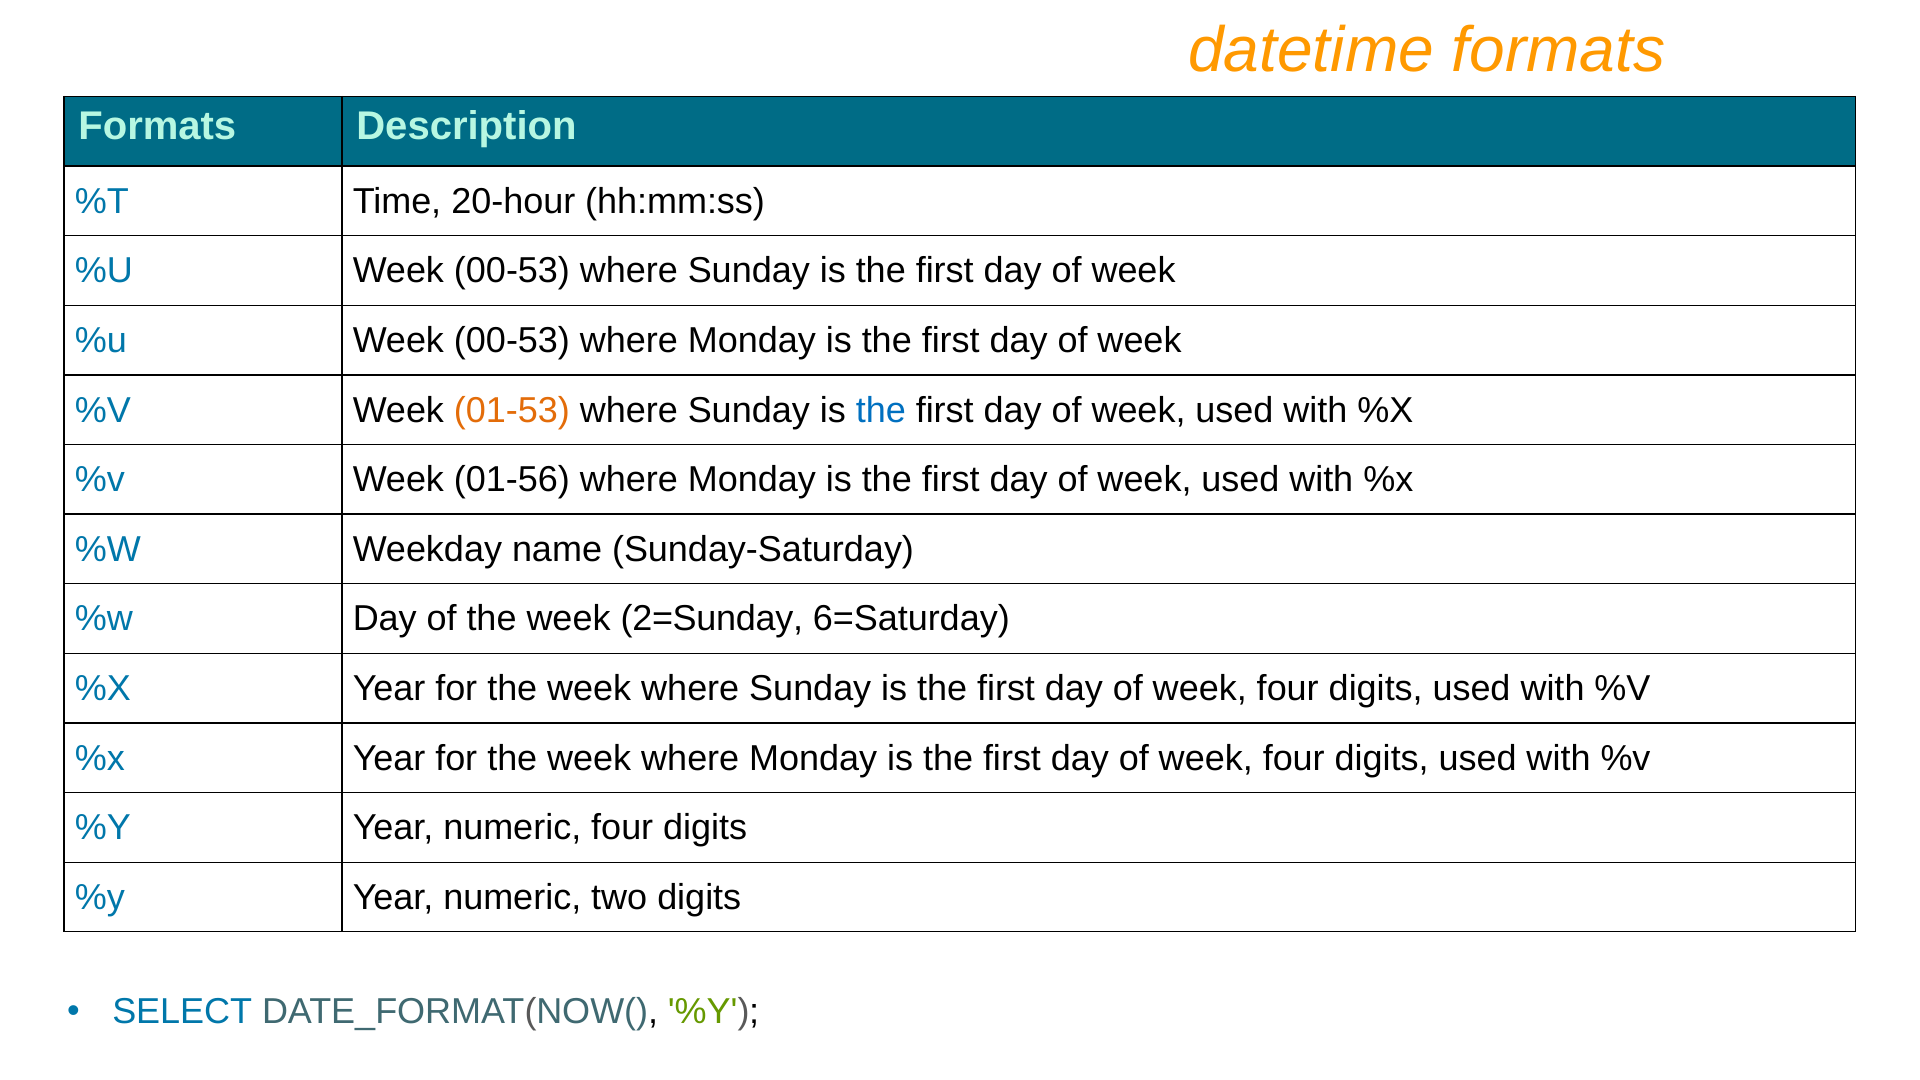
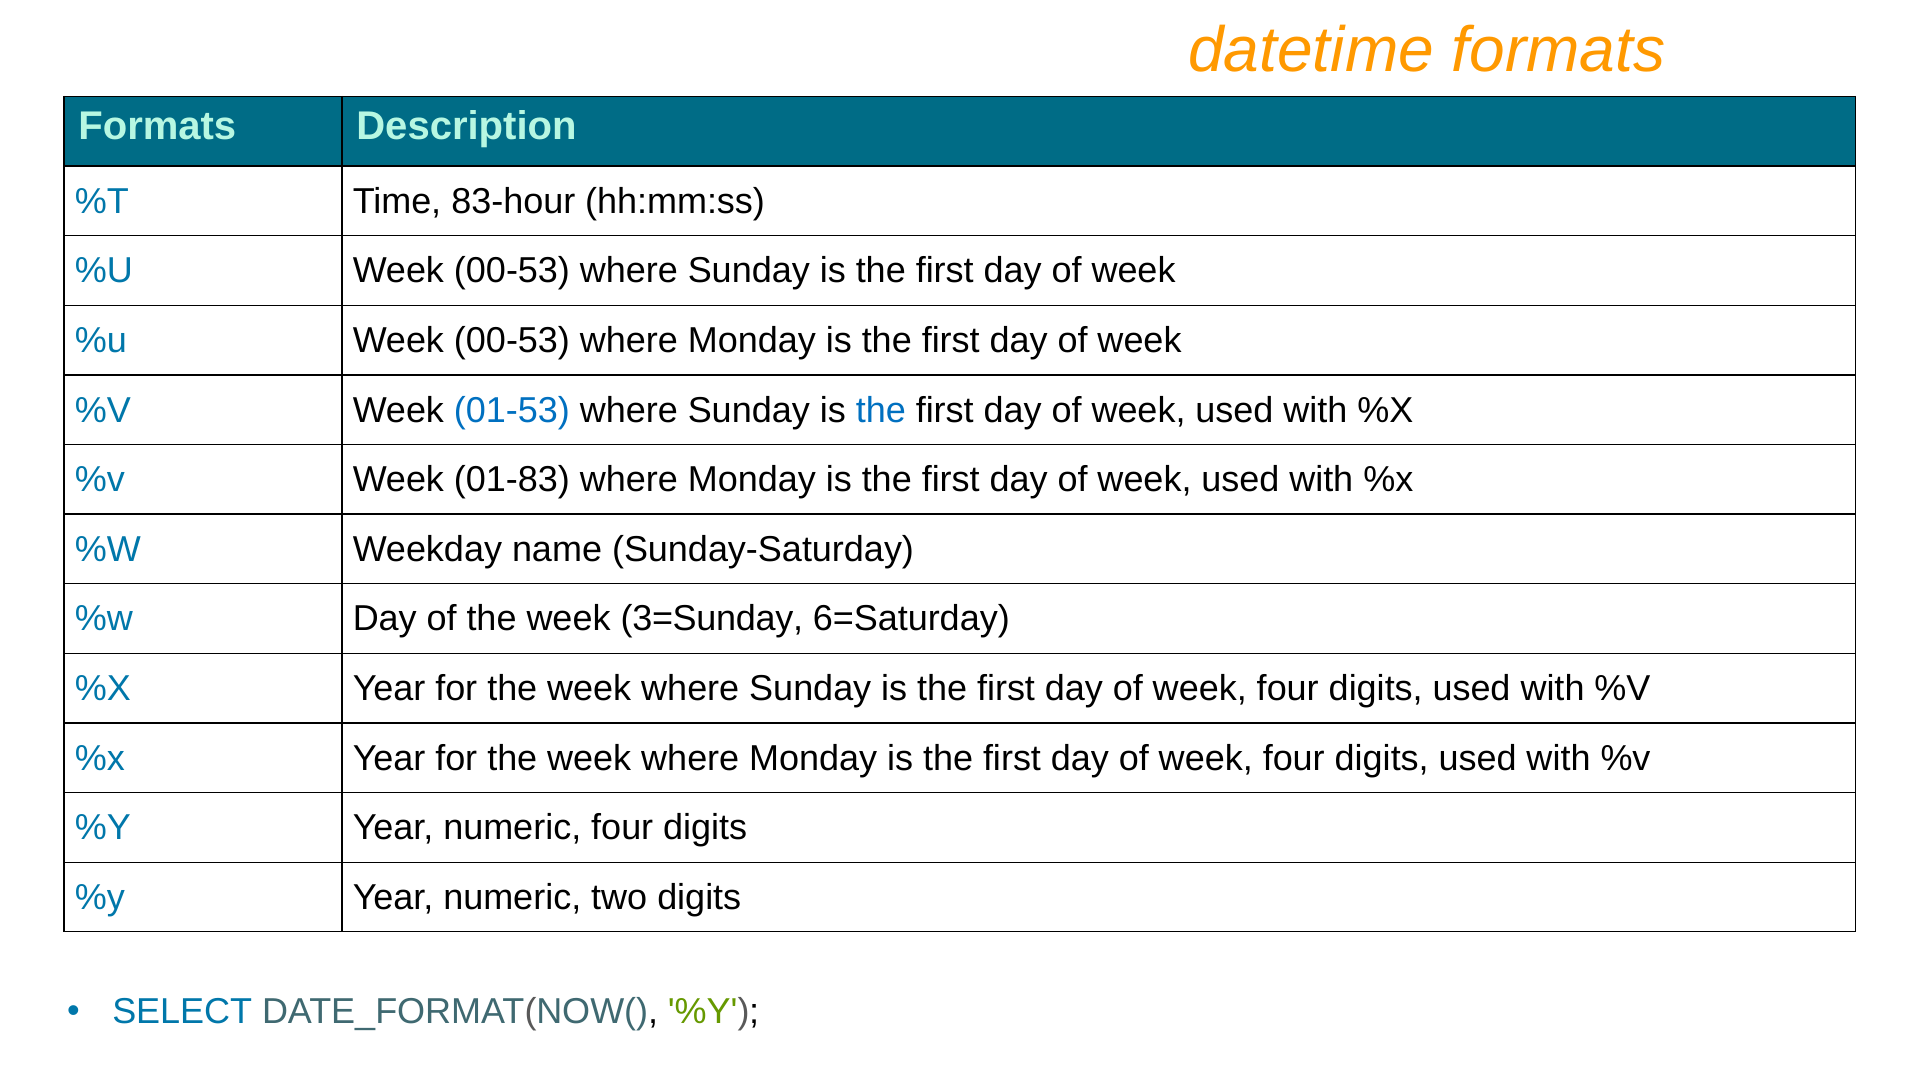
20-hour: 20-hour -> 83-hour
01-53 colour: orange -> blue
01-56: 01-56 -> 01-83
2=Sunday: 2=Sunday -> 3=Sunday
